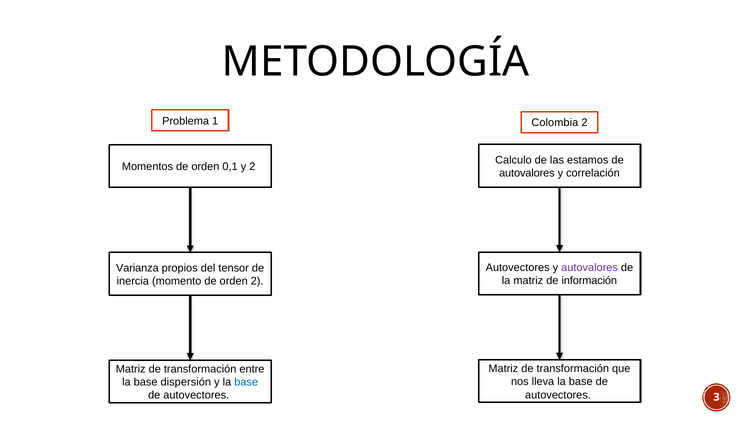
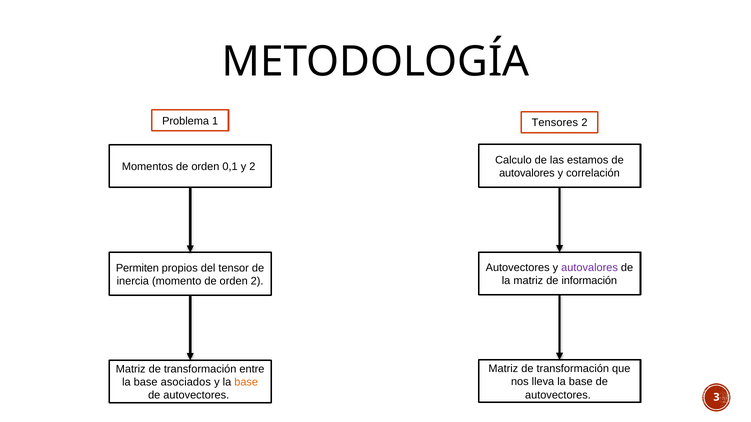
Colombia: Colombia -> Tensores
Varianza: Varianza -> Permiten
dispersión: dispersión -> asociados
base at (246, 383) colour: blue -> orange
